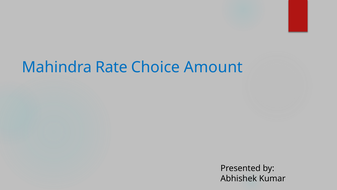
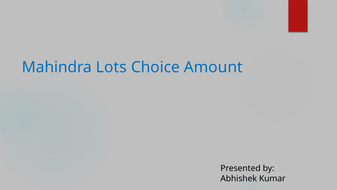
Rate: Rate -> Lots
